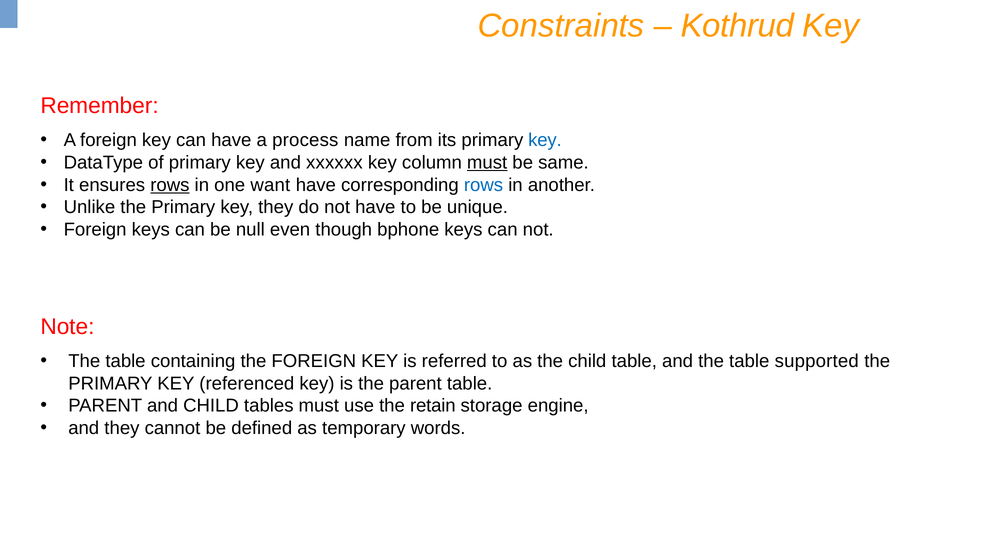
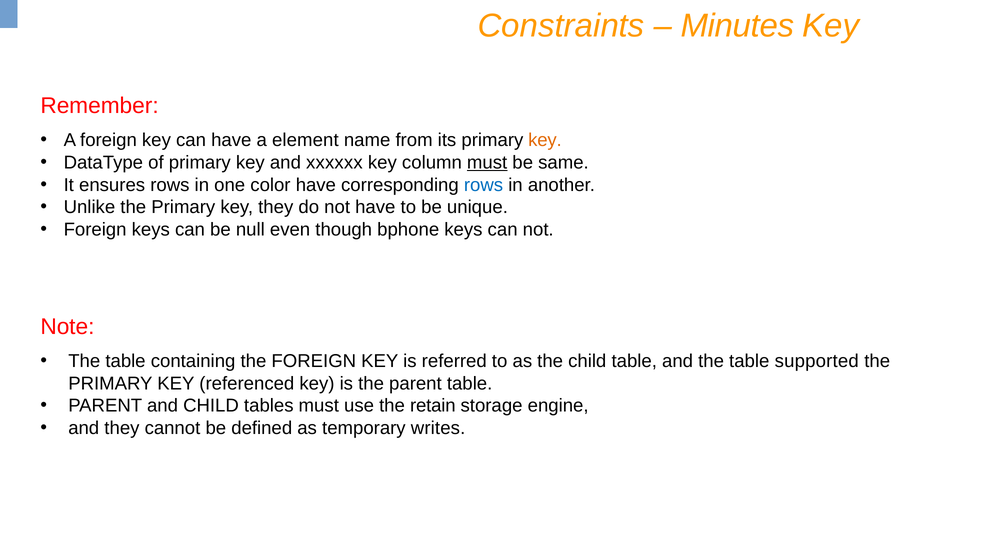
Kothrud: Kothrud -> Minutes
process: process -> element
key at (545, 140) colour: blue -> orange
rows at (170, 185) underline: present -> none
want: want -> color
words: words -> writes
